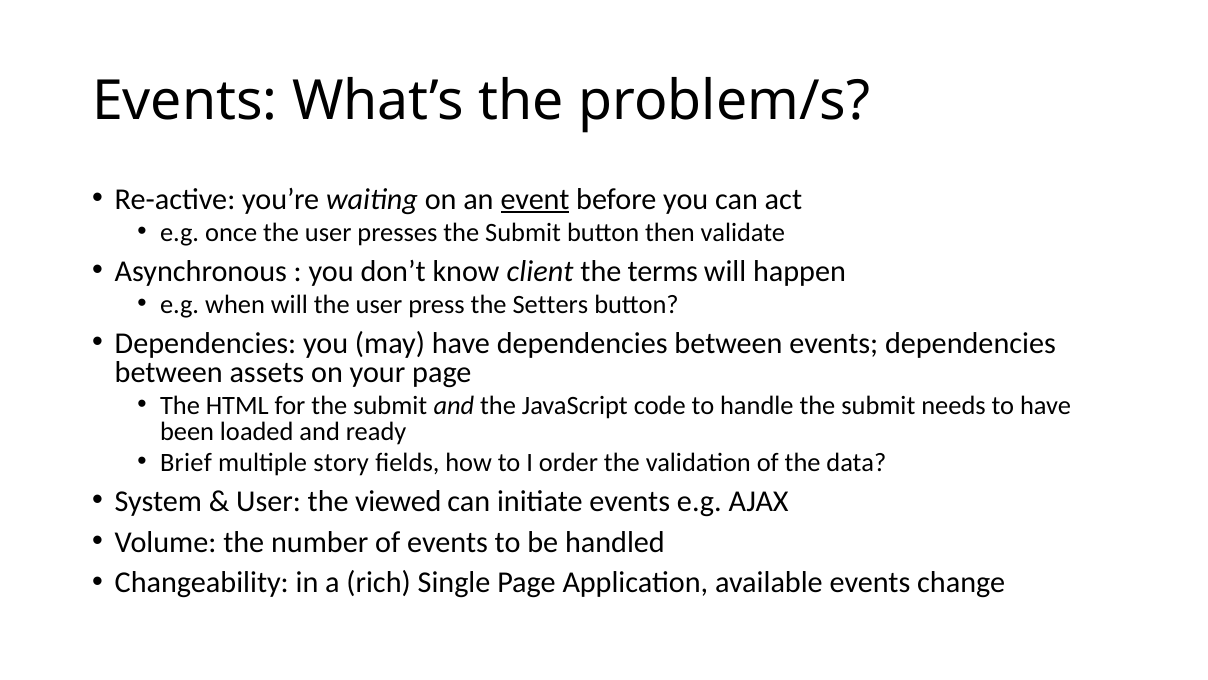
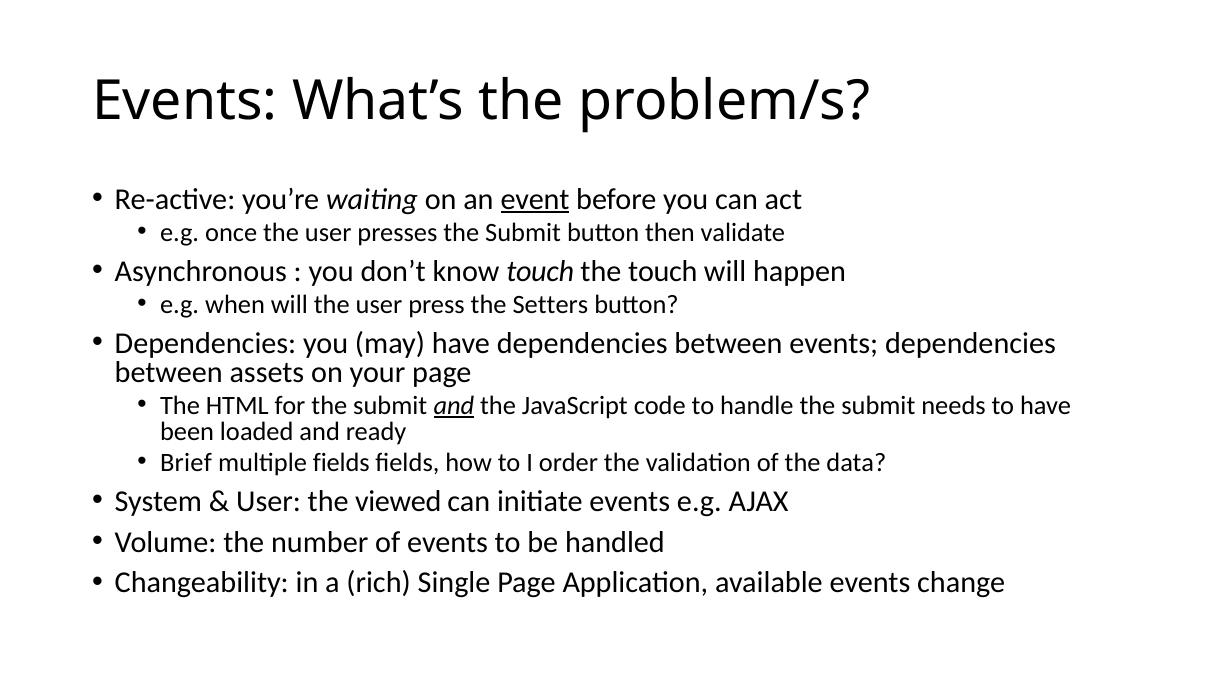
know client: client -> touch
the terms: terms -> touch
and at (454, 406) underline: none -> present
multiple story: story -> fields
